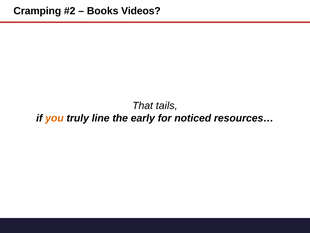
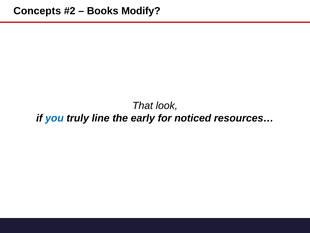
Cramping: Cramping -> Concepts
Videos: Videos -> Modify
tails: tails -> look
you colour: orange -> blue
